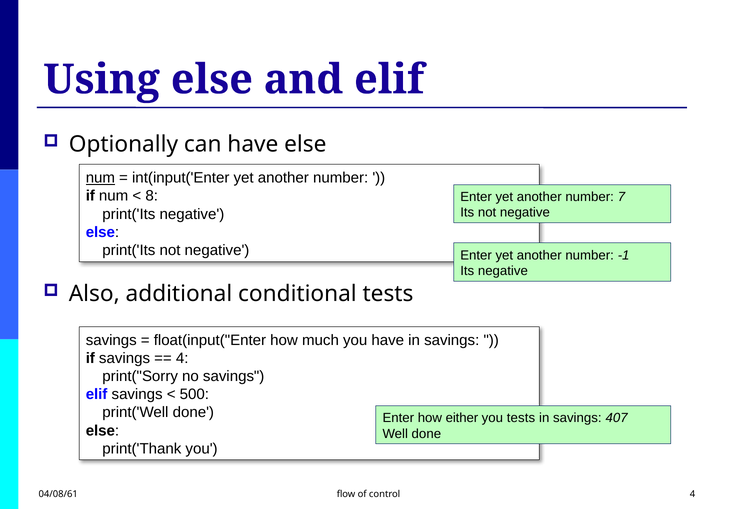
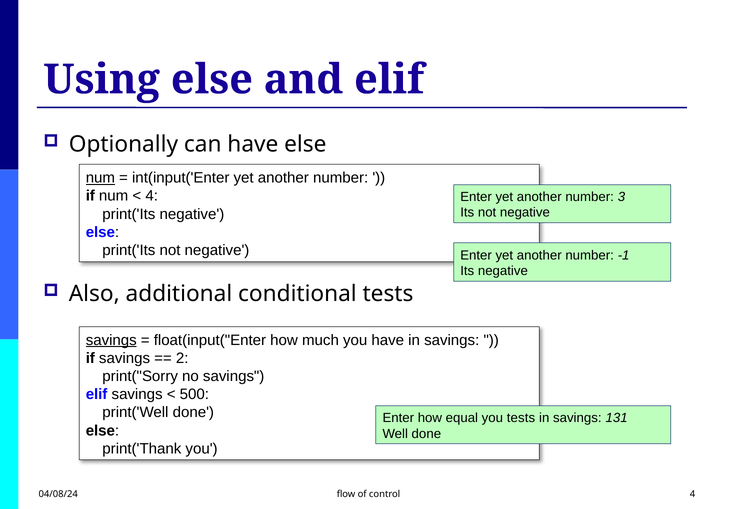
8 at (152, 196): 8 -> 4
7: 7 -> 3
savings at (111, 340) underline: none -> present
4 at (182, 359): 4 -> 2
either: either -> equal
407: 407 -> 131
04/08/61: 04/08/61 -> 04/08/24
